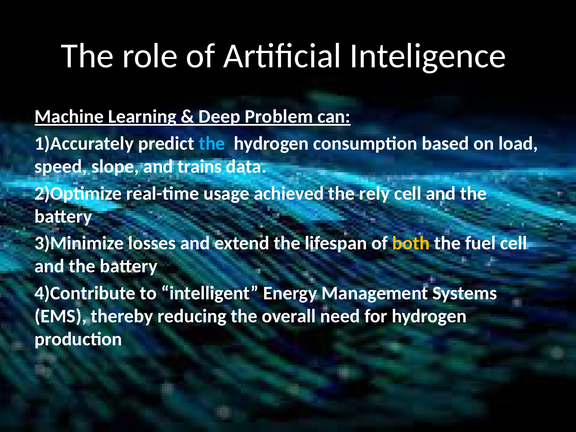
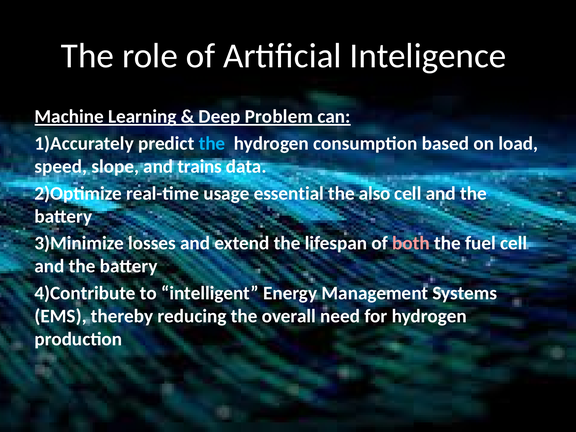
achieved: achieved -> essential
rely: rely -> also
both colour: yellow -> pink
